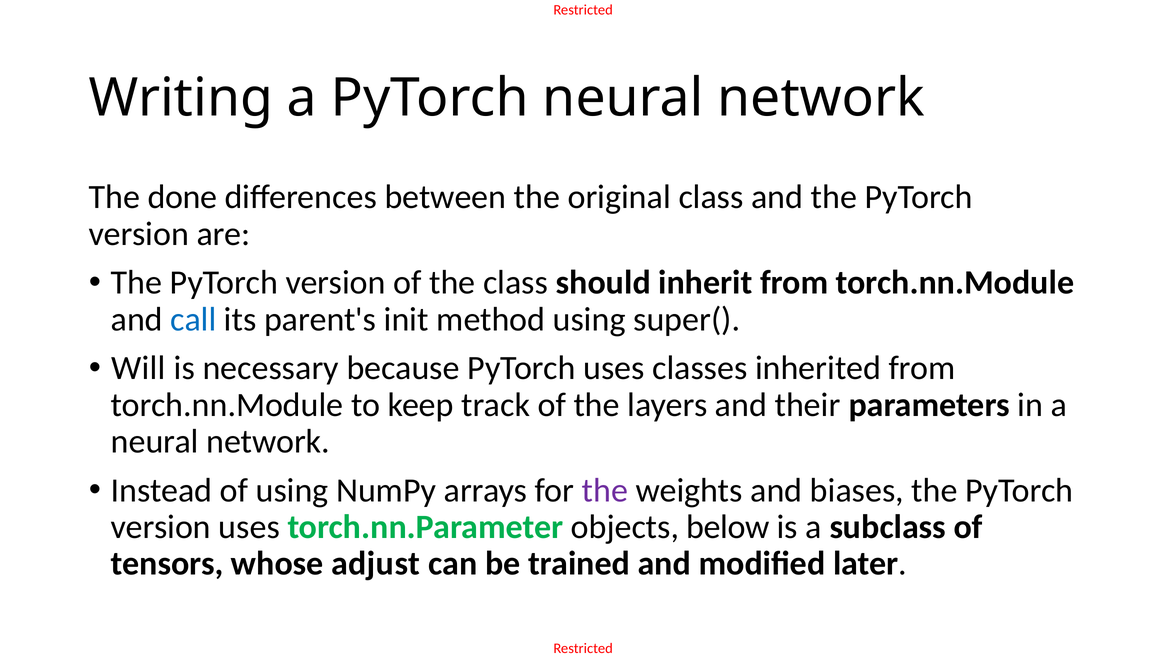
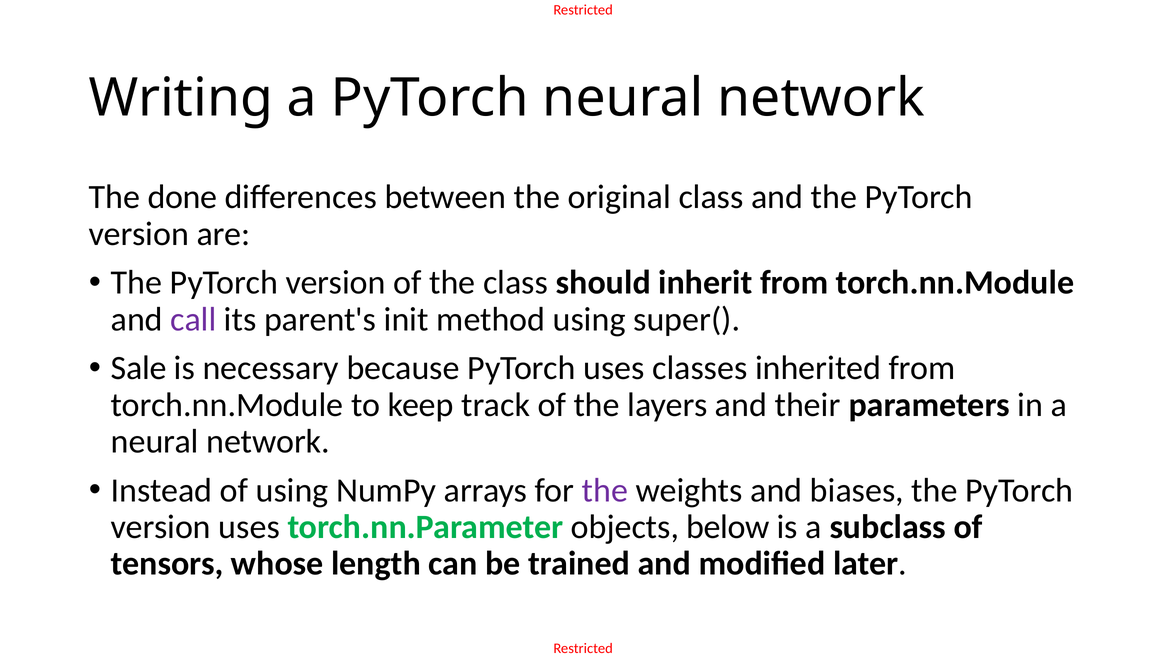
call colour: blue -> purple
Will: Will -> Sale
adjust: adjust -> length
